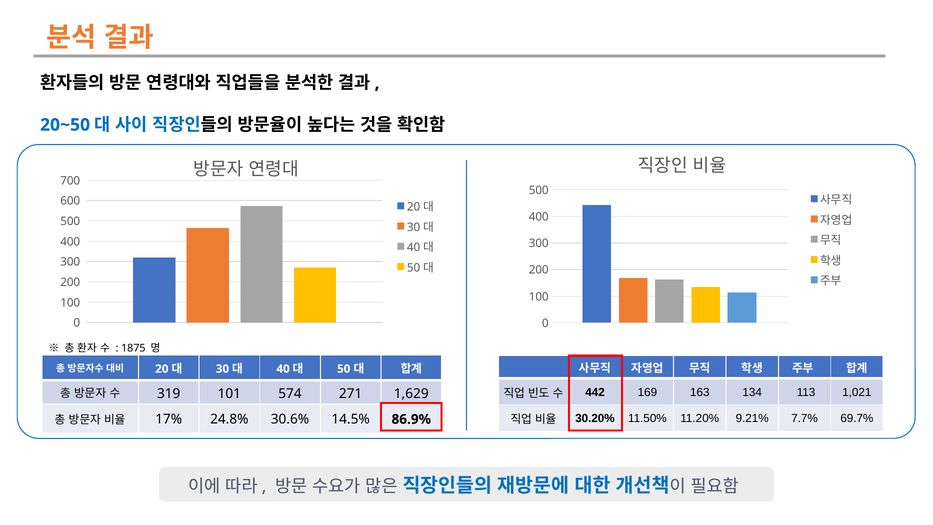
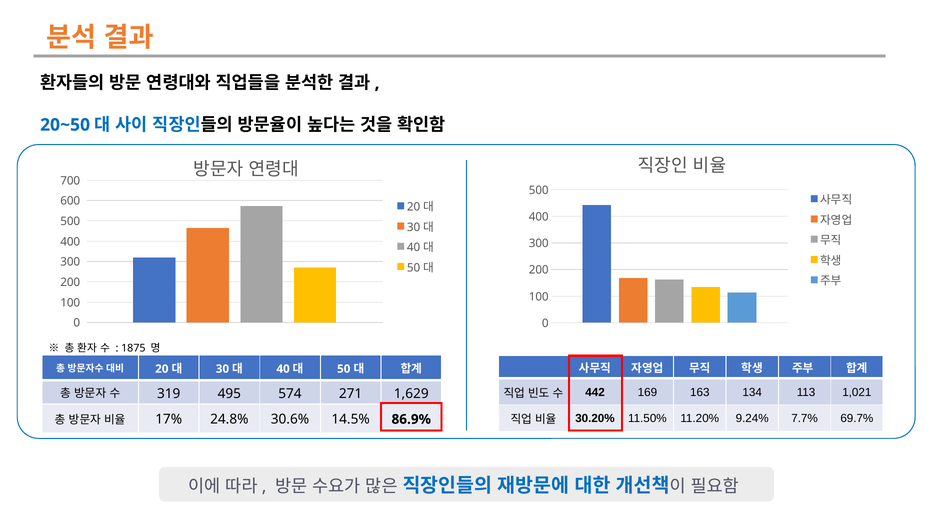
101: 101 -> 495
9.21%: 9.21% -> 9.24%
